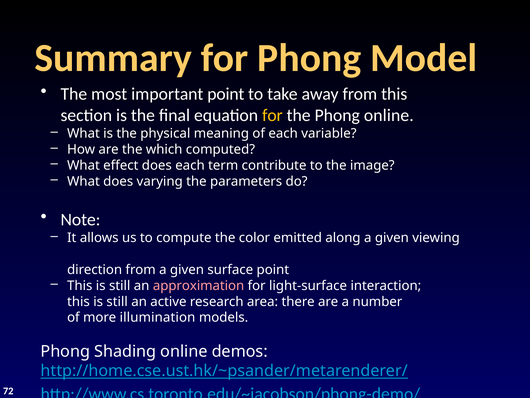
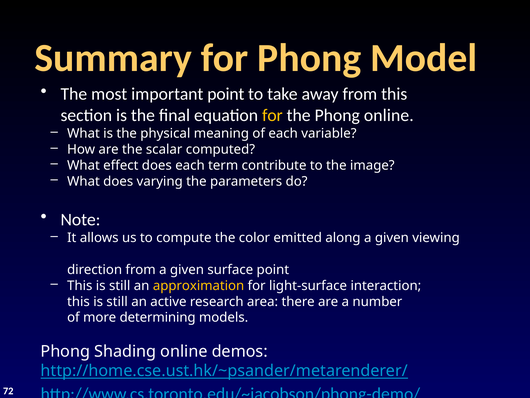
which: which -> scalar
approximation colour: pink -> yellow
illumination: illumination -> determining
